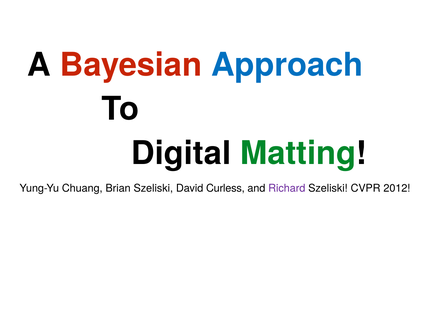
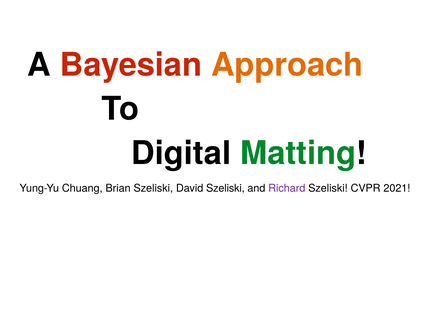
Approach colour: blue -> orange
David Curless: Curless -> Szeliski
2012: 2012 -> 2021
